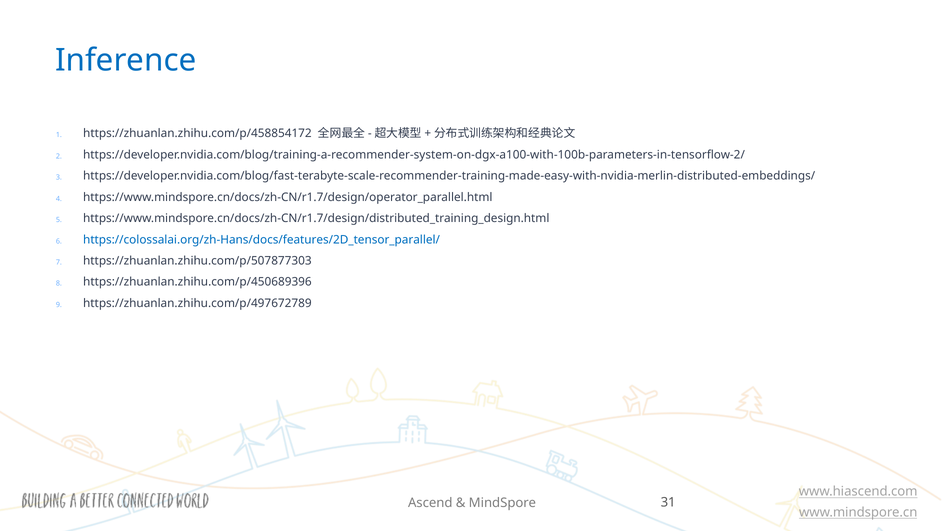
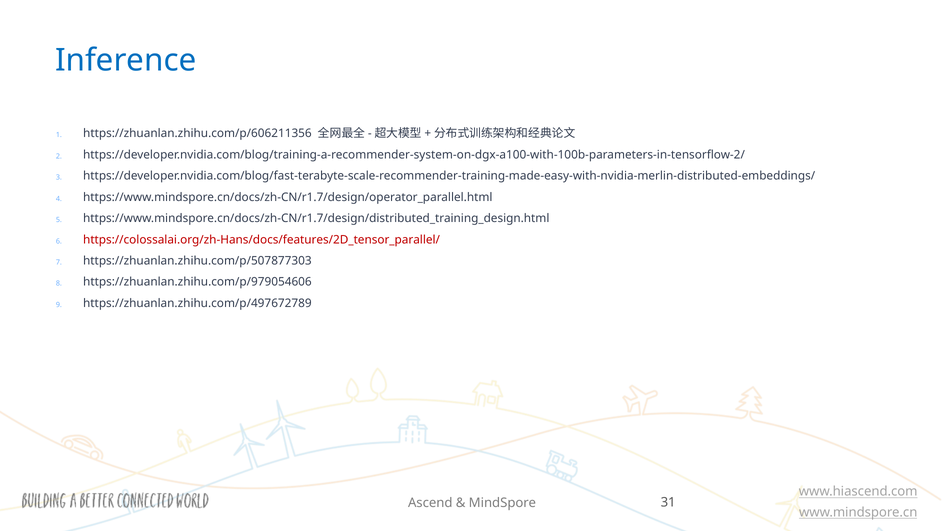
https://zhuanlan.zhihu.com/p/458854172: https://zhuanlan.zhihu.com/p/458854172 -> https://zhuanlan.zhihu.com/p/606211356
https://colossalai.org/zh-Hans/docs/features/2D_tensor_parallel/ colour: blue -> red
https://zhuanlan.zhihu.com/p/450689396: https://zhuanlan.zhihu.com/p/450689396 -> https://zhuanlan.zhihu.com/p/979054606
